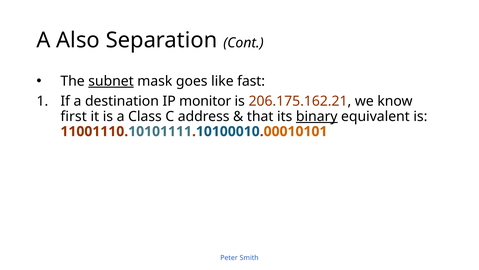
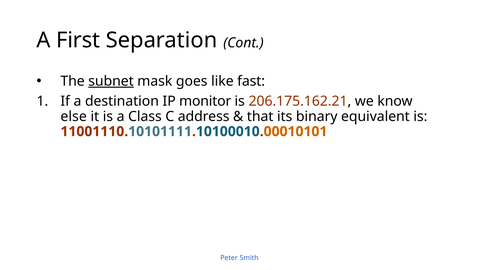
Also: Also -> First
first: first -> else
binary underline: present -> none
